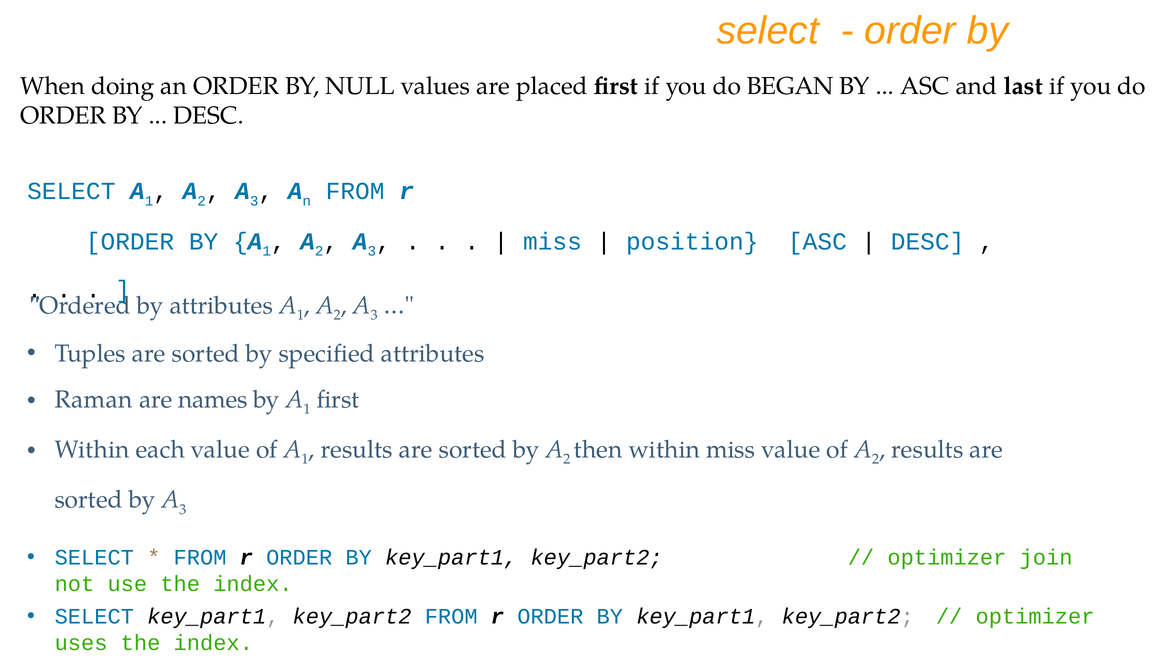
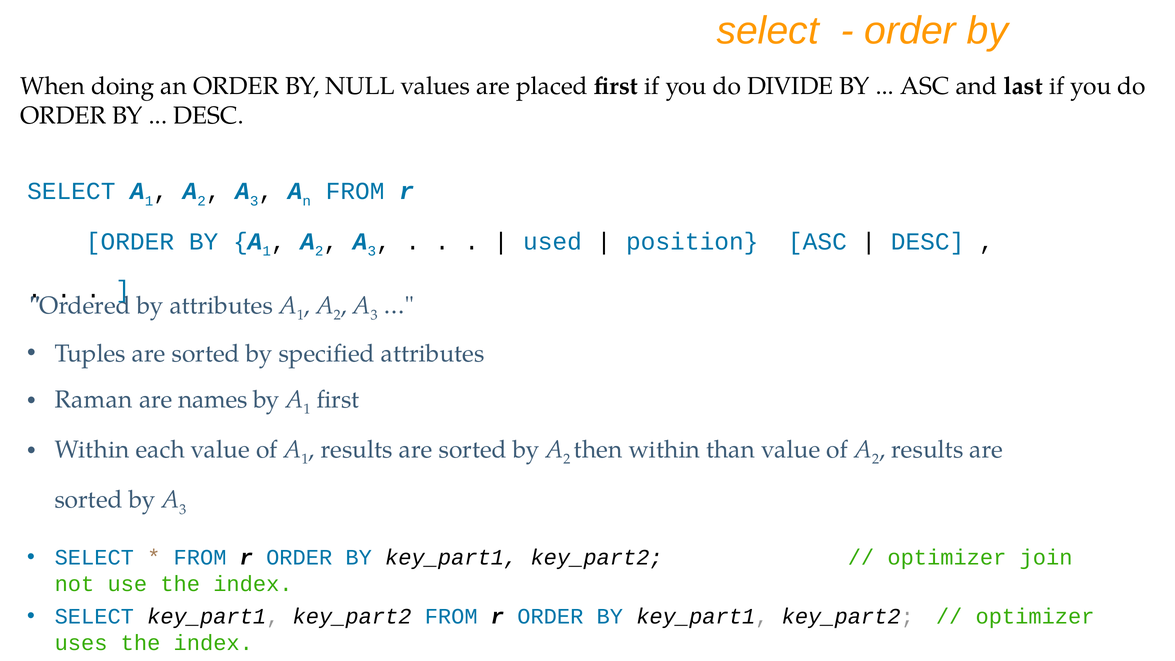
BEGAN: BEGAN -> DIVIDE
miss at (552, 241): miss -> used
within miss: miss -> than
